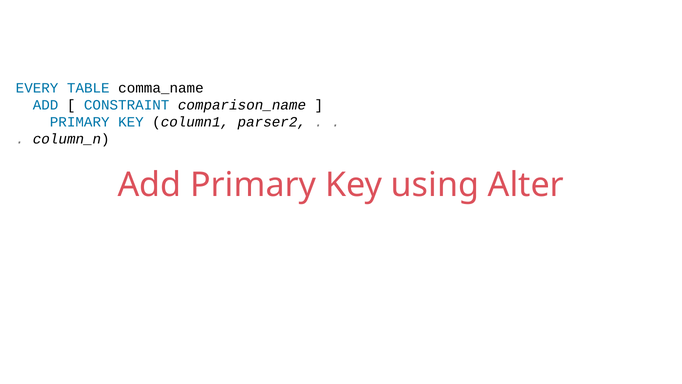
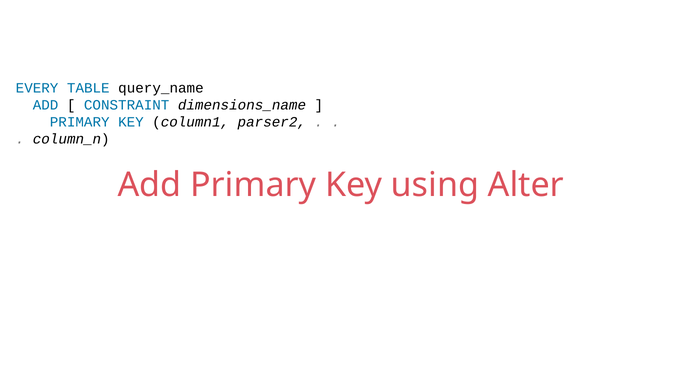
comma_name: comma_name -> query_name
comparison_name: comparison_name -> dimensions_name
